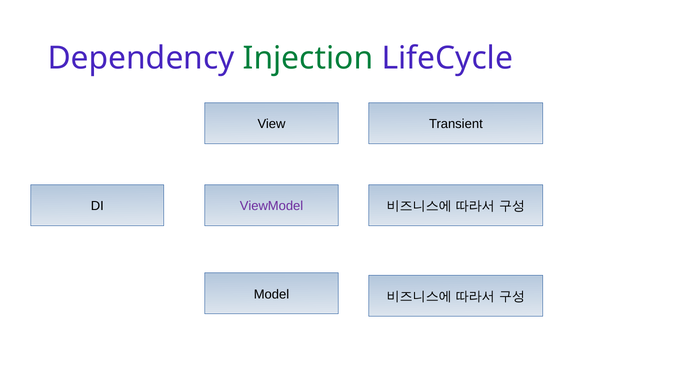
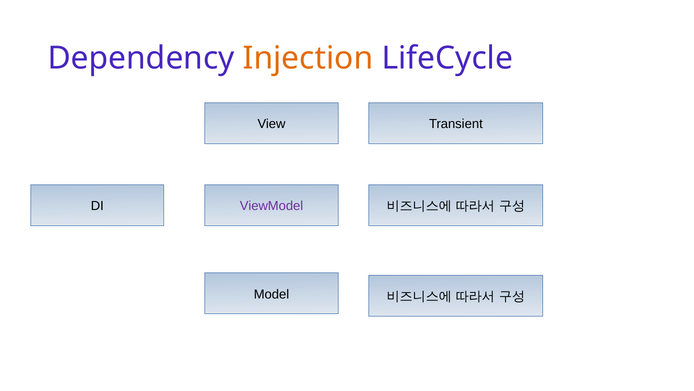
Injection colour: green -> orange
